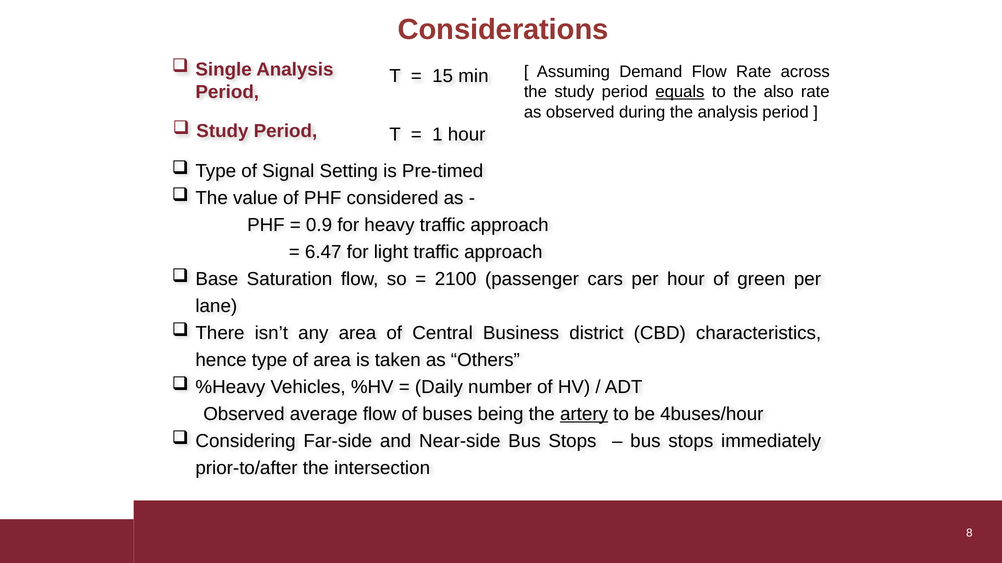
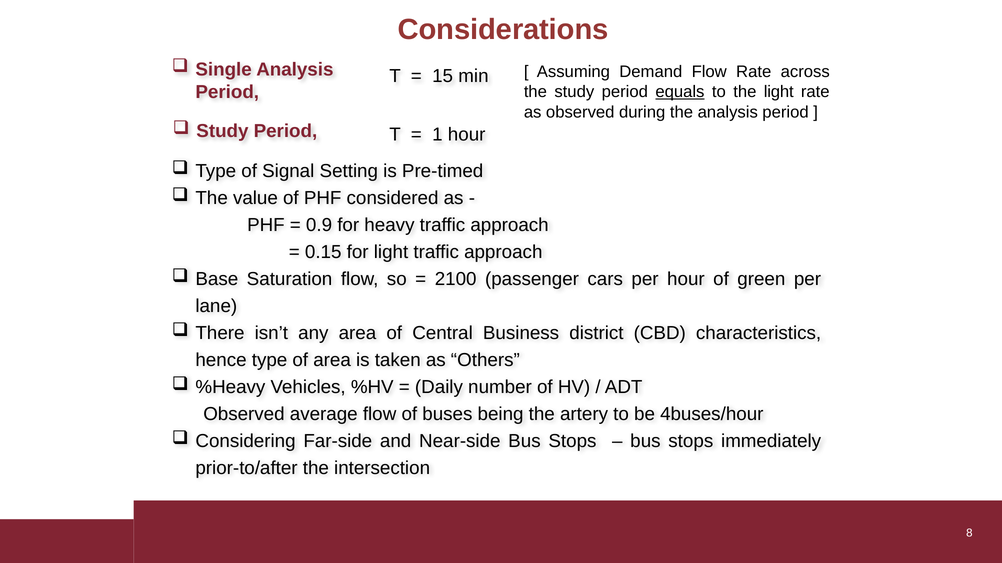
the also: also -> light
6.47: 6.47 -> 0.15
artery underline: present -> none
